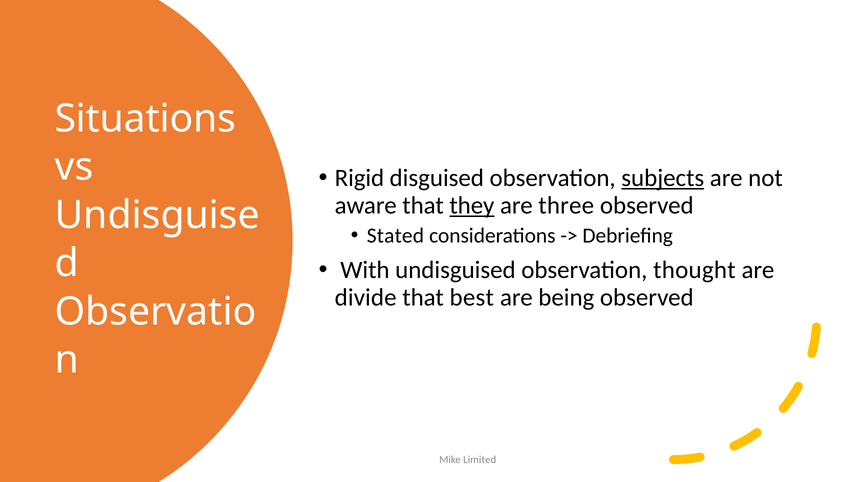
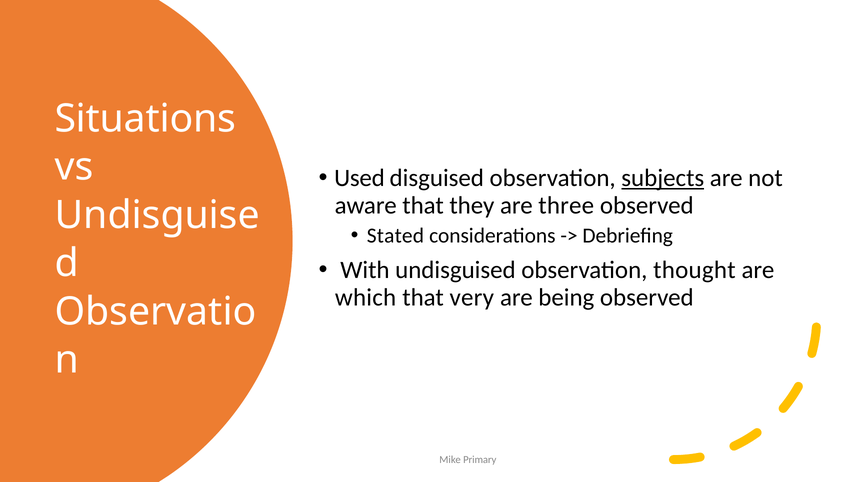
Rigid: Rigid -> Used
they underline: present -> none
divide: divide -> which
best: best -> very
Limited: Limited -> Primary
